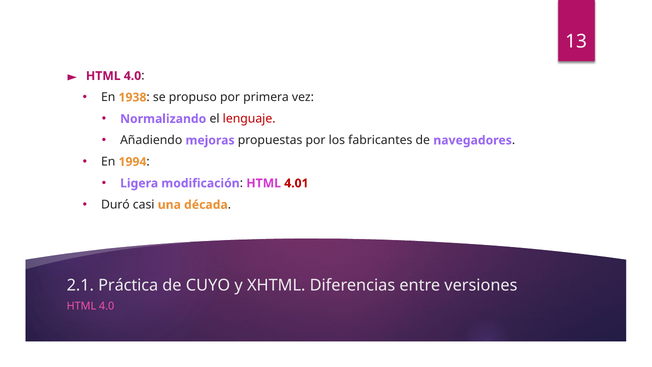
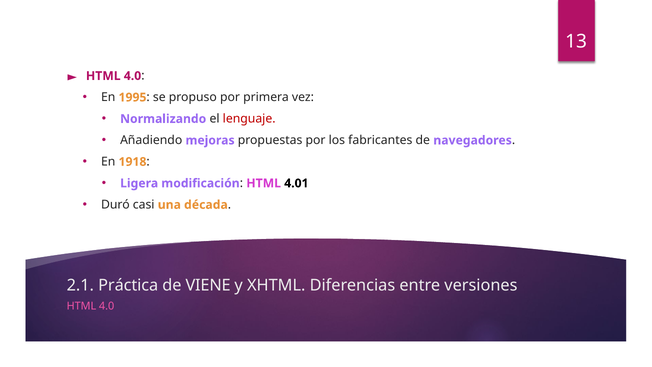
1938: 1938 -> 1995
1994: 1994 -> 1918
4.01 colour: red -> black
CUYO: CUYO -> VIENE
